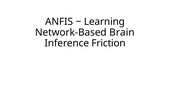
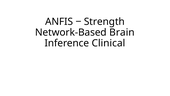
Learning: Learning -> Strength
Friction: Friction -> Clinical
